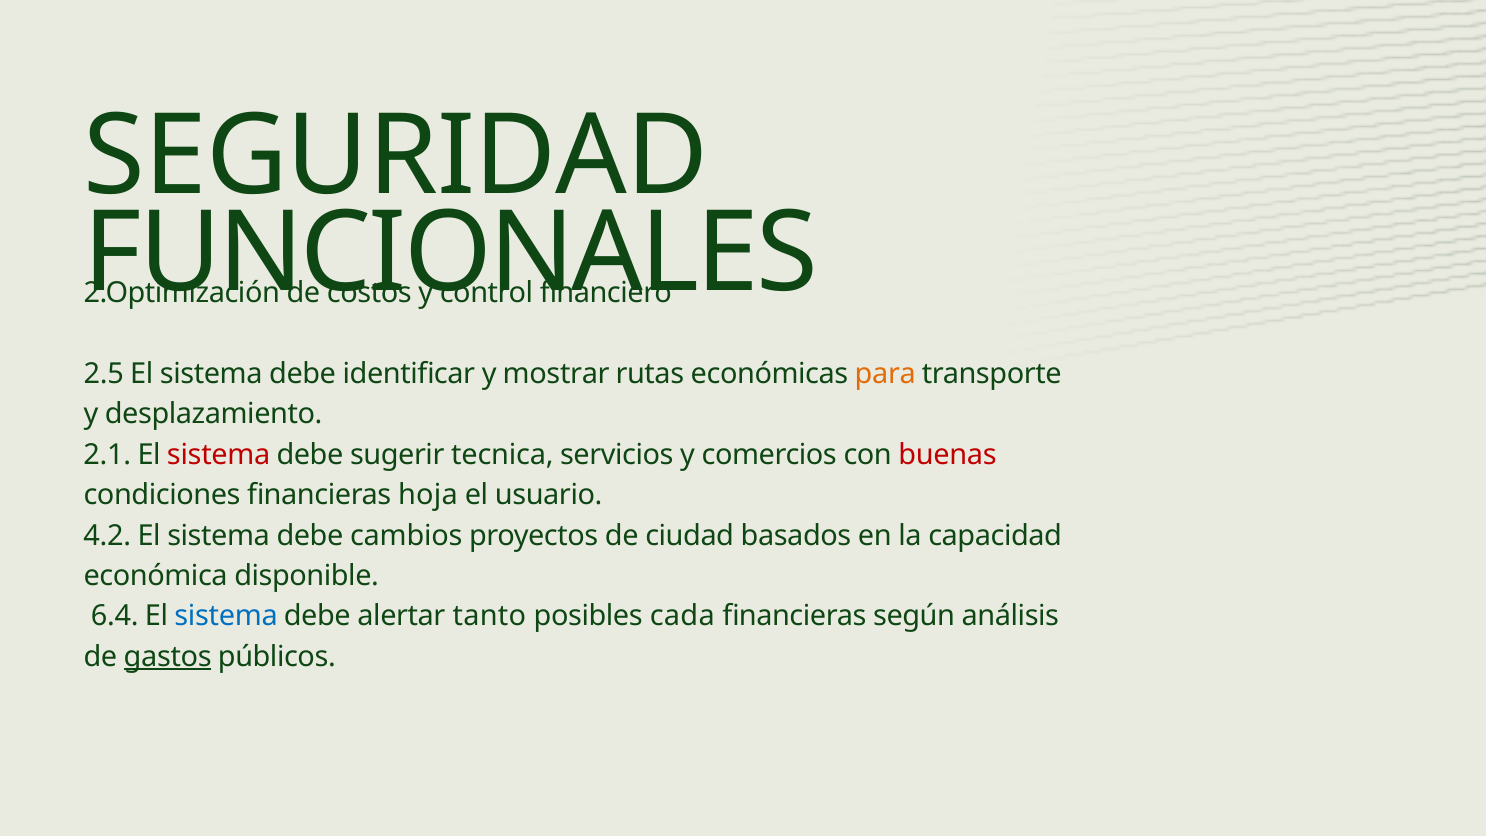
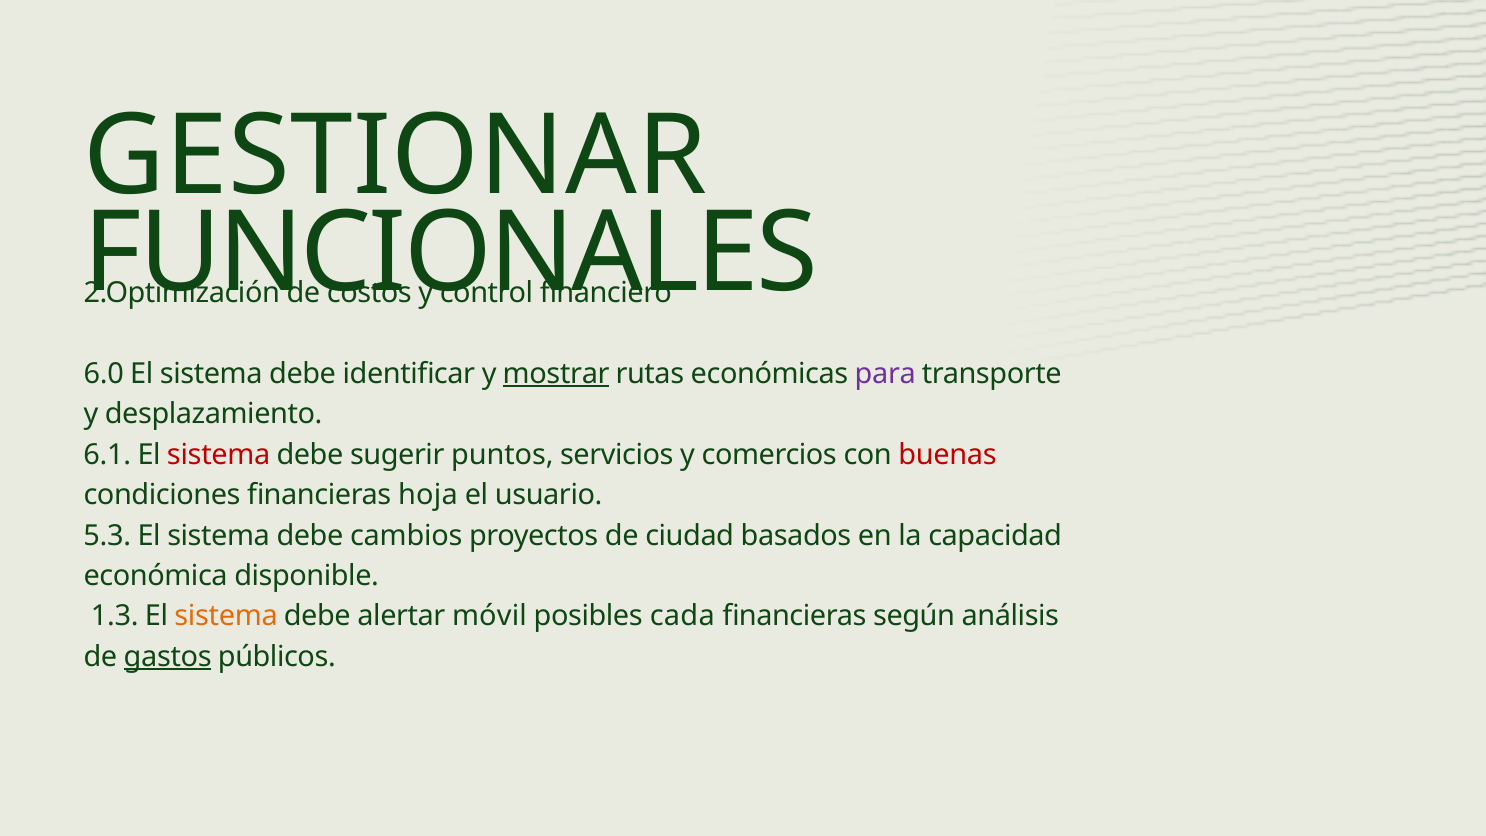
SEGURIDAD: SEGURIDAD -> GESTIONAR
2.5: 2.5 -> 6.0
mostrar underline: none -> present
para colour: orange -> purple
2.1: 2.1 -> 6.1
tecnica: tecnica -> puntos
4.2: 4.2 -> 5.3
6.4: 6.4 -> 1.3
sistema at (226, 616) colour: blue -> orange
tanto: tanto -> móvil
